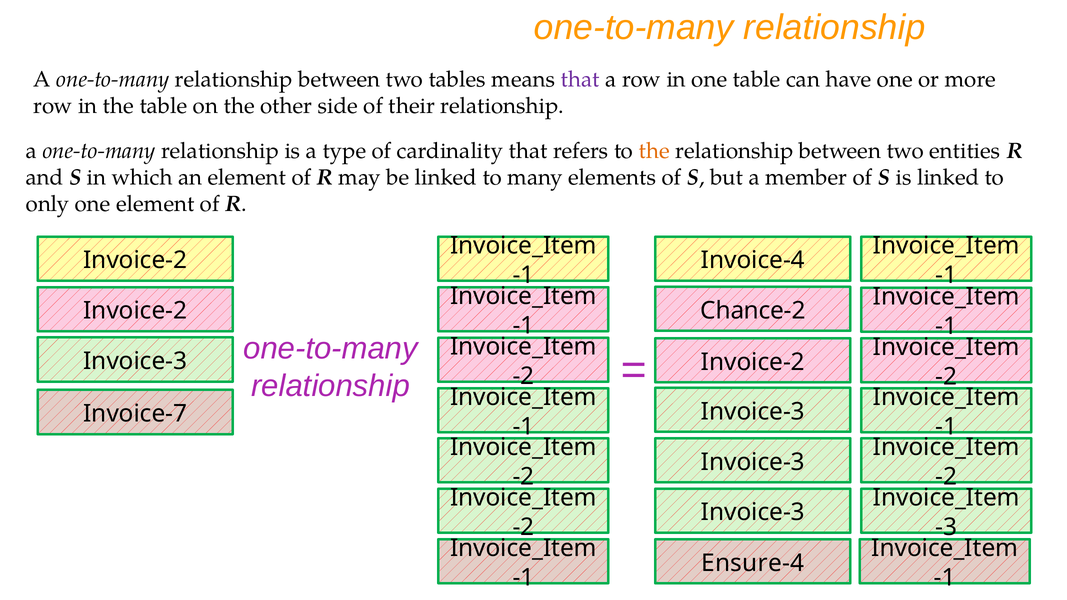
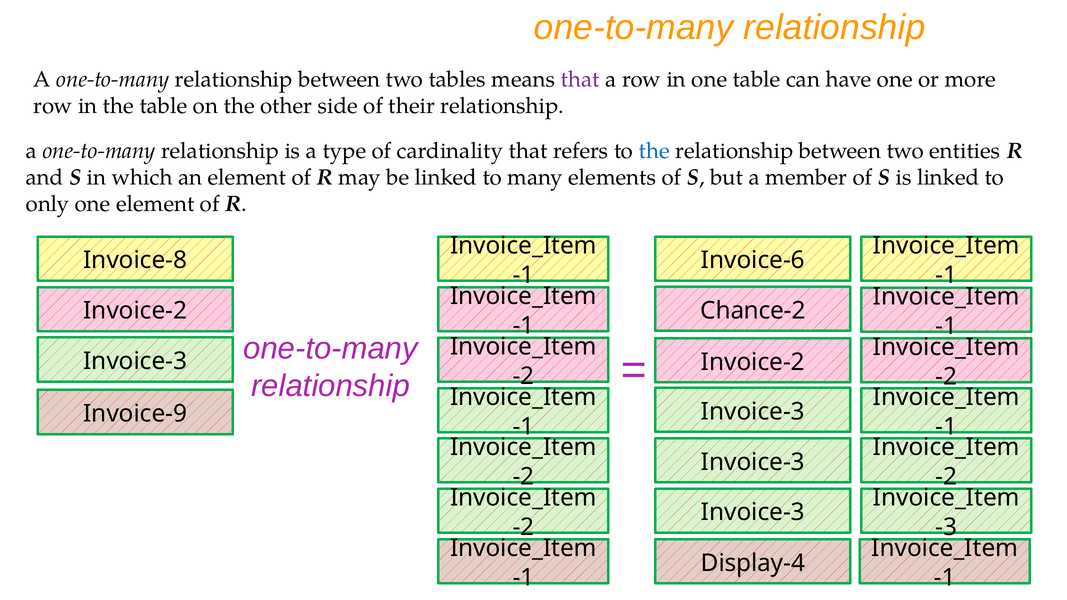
the at (654, 151) colour: orange -> blue
Invoice-2 at (135, 260): Invoice-2 -> Invoice-8
Invoice-4: Invoice-4 -> Invoice-6
Invoice-7: Invoice-7 -> Invoice-9
Ensure-4: Ensure-4 -> Display-4
